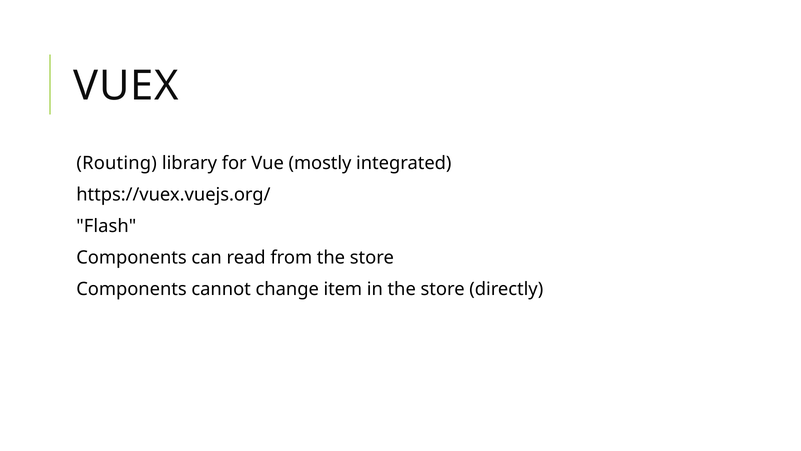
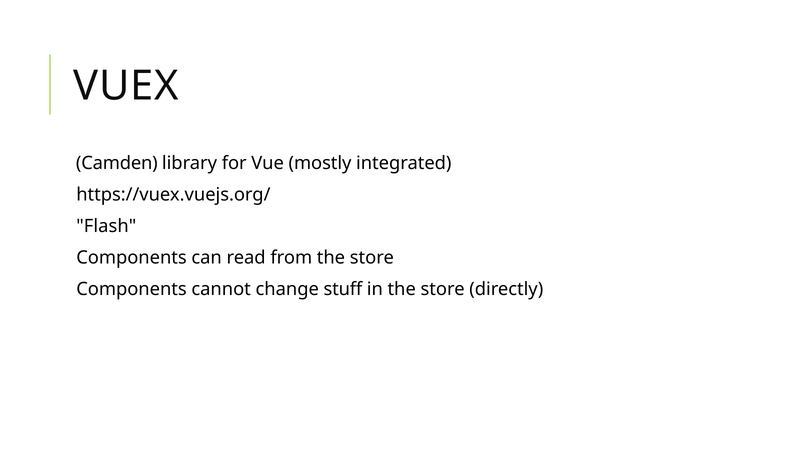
Routing: Routing -> Camden
item: item -> stuff
